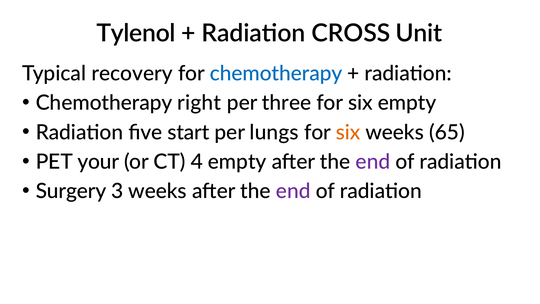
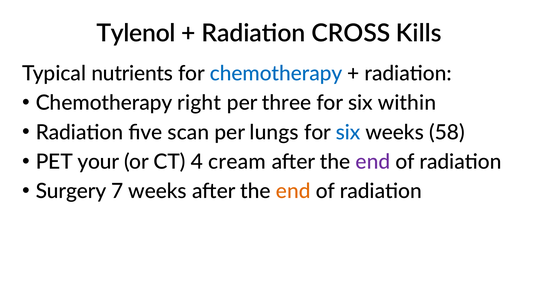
Unit: Unit -> Kills
recovery: recovery -> nutrients
six empty: empty -> within
start: start -> scan
six at (348, 132) colour: orange -> blue
65: 65 -> 58
4 empty: empty -> cream
3: 3 -> 7
end at (293, 191) colour: purple -> orange
